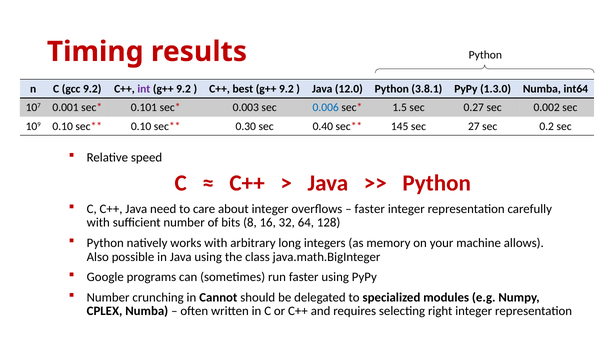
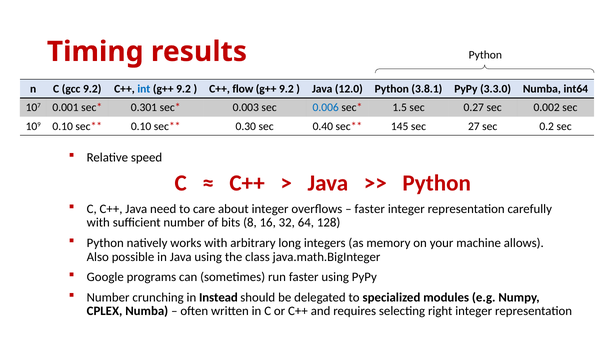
int colour: purple -> blue
best: best -> flow
1.3.0: 1.3.0 -> 3.3.0
0.101: 0.101 -> 0.301
Cannot: Cannot -> Instead
